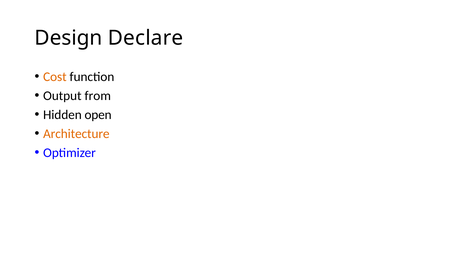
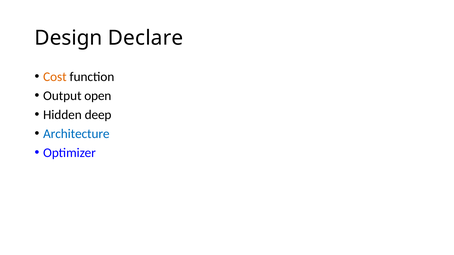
from: from -> open
open: open -> deep
Architecture colour: orange -> blue
